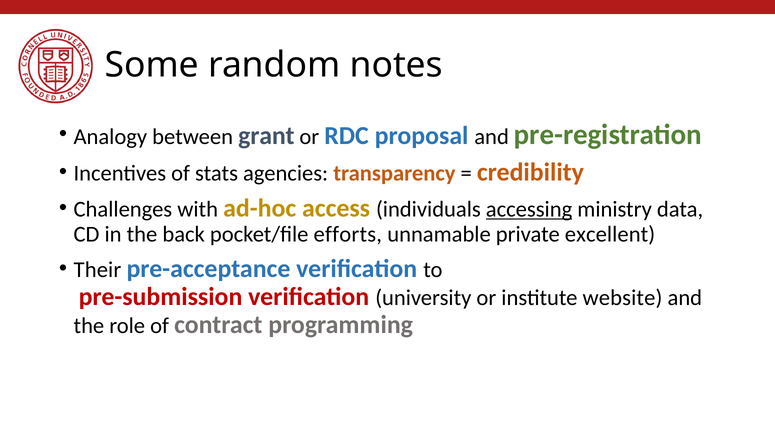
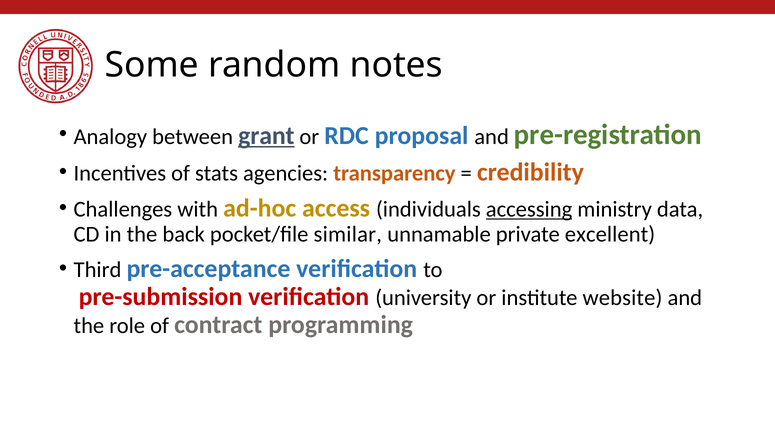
grant underline: none -> present
efforts: efforts -> similar
Their: Their -> Third
